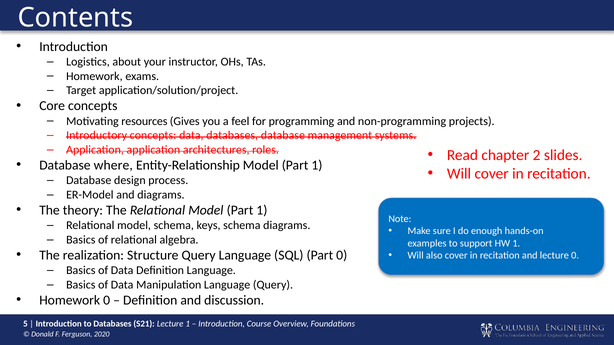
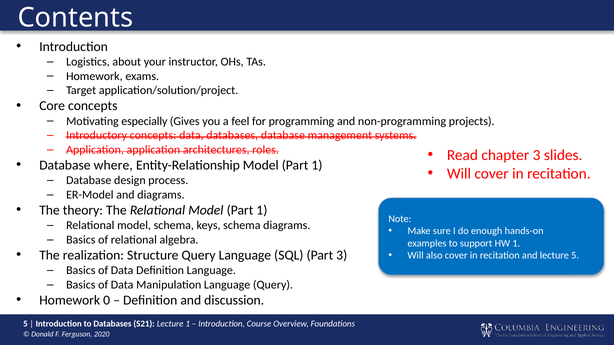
resources: resources -> especially
chapter 2: 2 -> 3
Part 0: 0 -> 3
lecture 0: 0 -> 5
